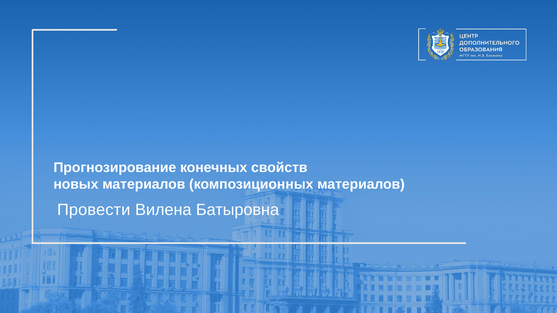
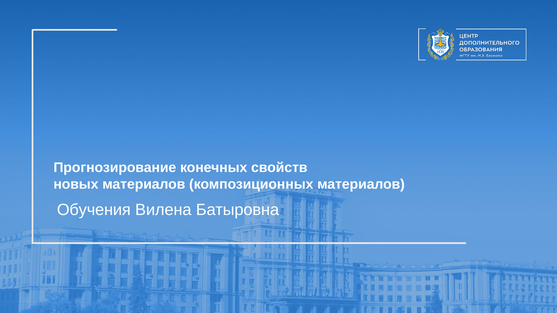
Провести: Провести -> Обучения
